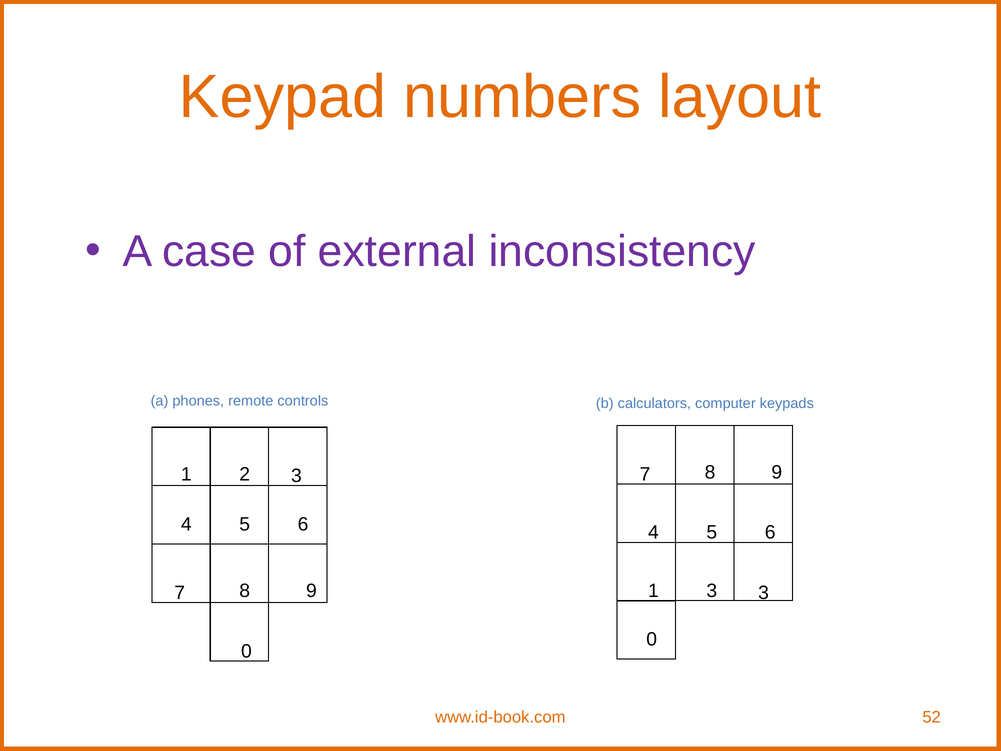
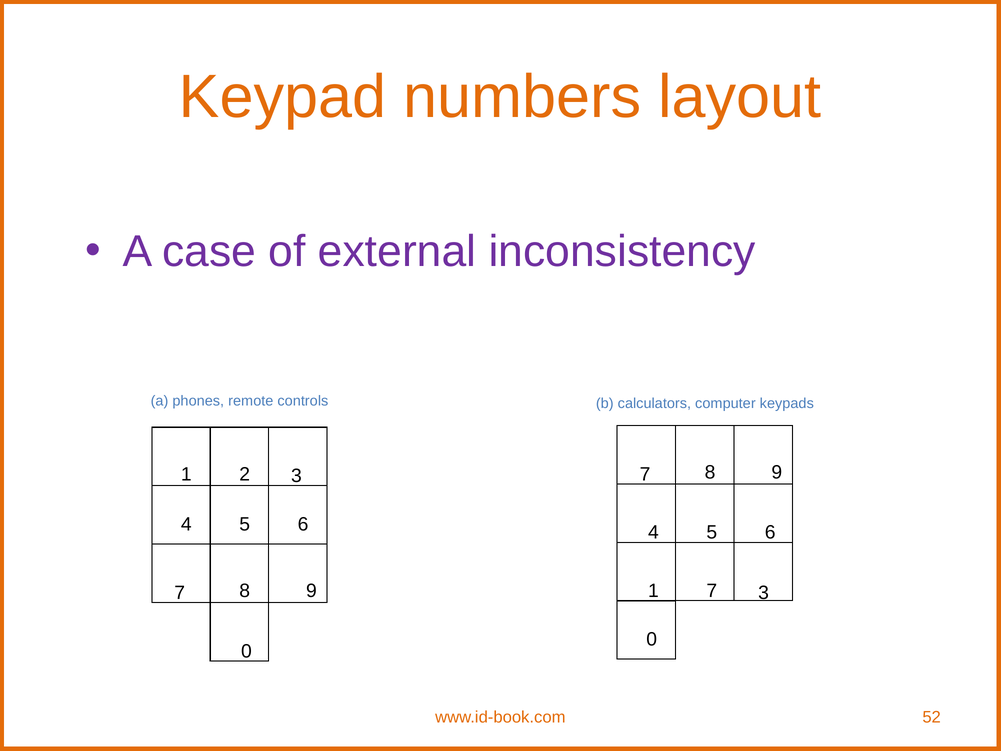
1 3: 3 -> 7
